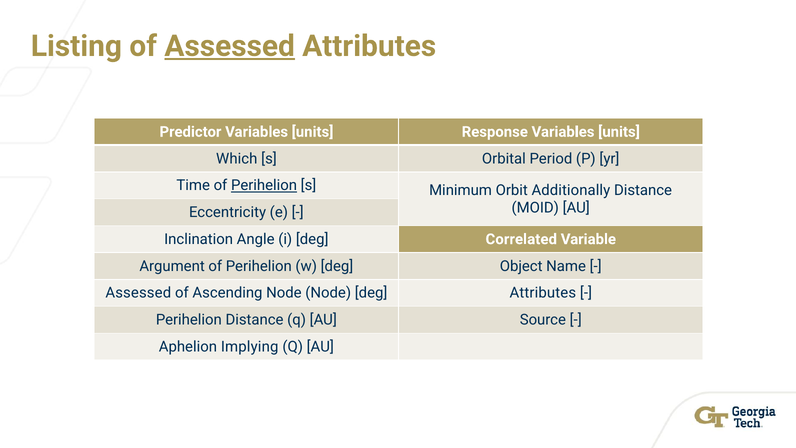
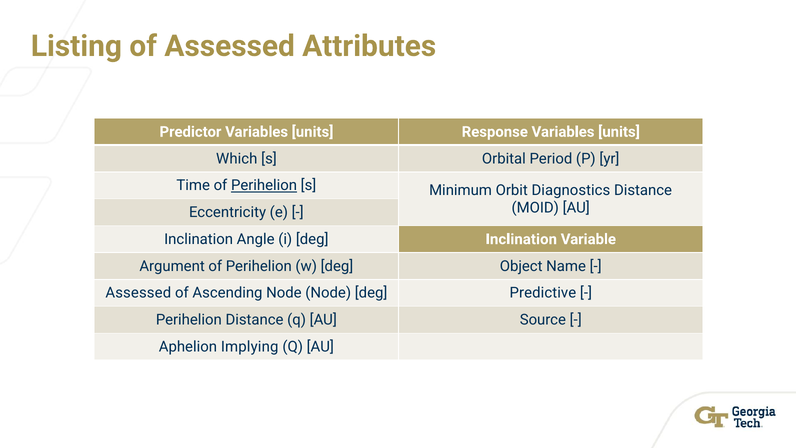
Assessed at (230, 46) underline: present -> none
Additionally: Additionally -> Diagnostics
deg Correlated: Correlated -> Inclination
deg Attributes: Attributes -> Predictive
